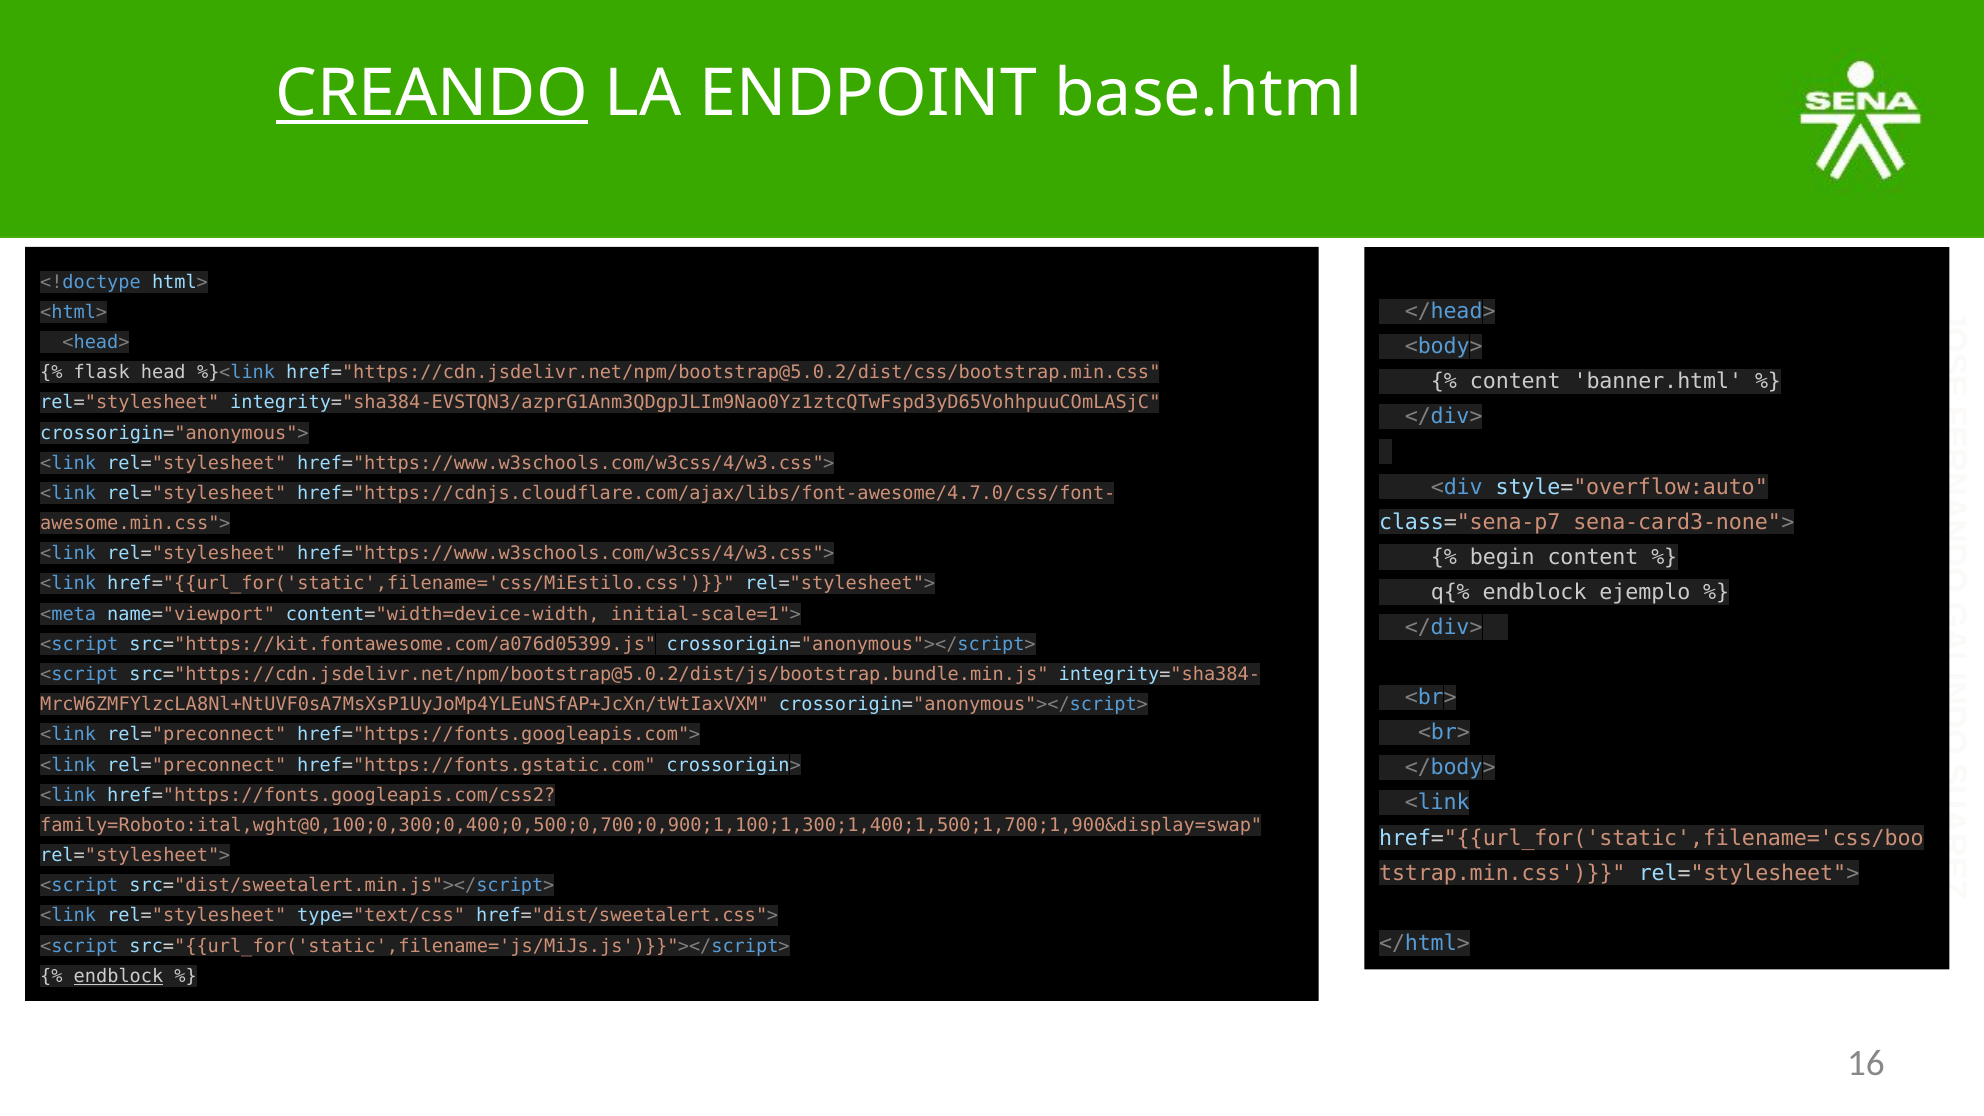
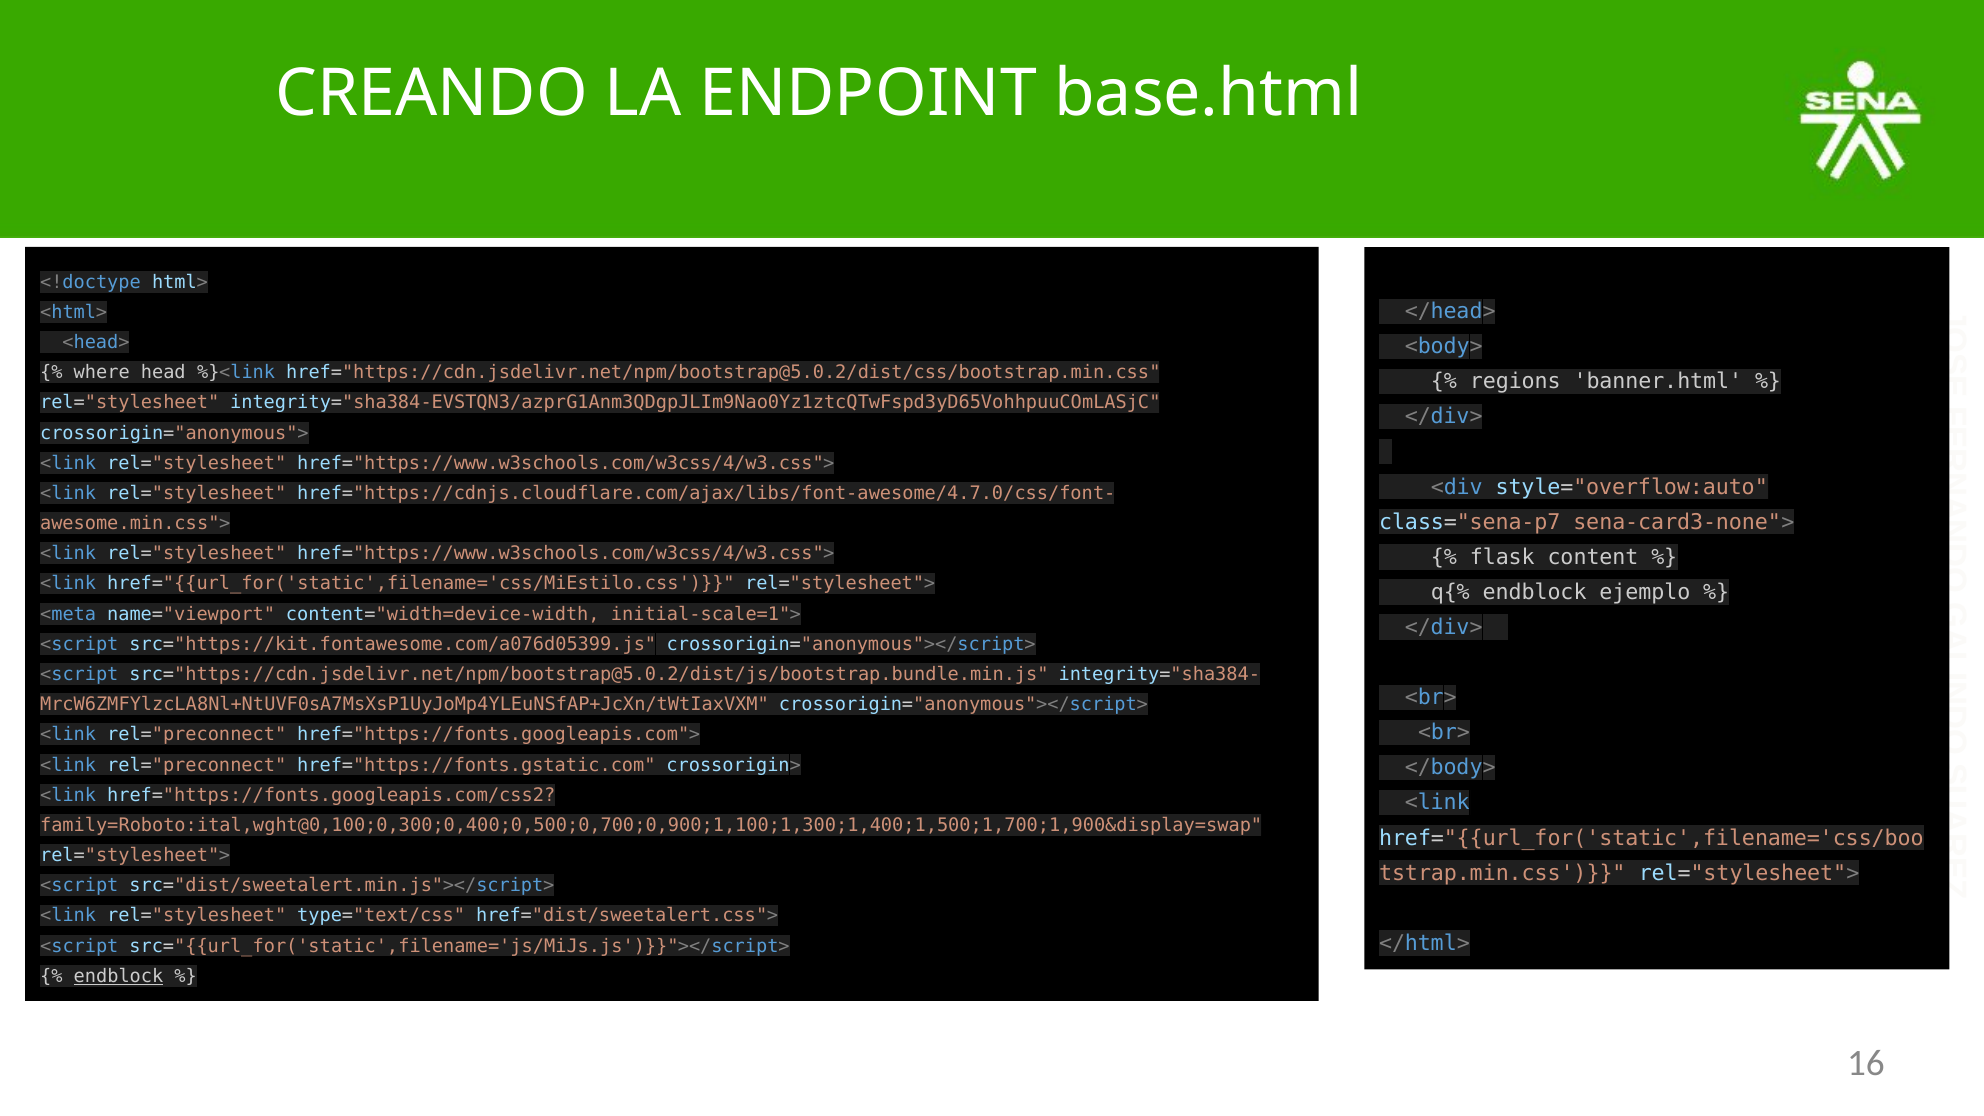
CREANDO underline: present -> none
flask: flask -> where
content at (1515, 382): content -> regions
begin: begin -> flask
